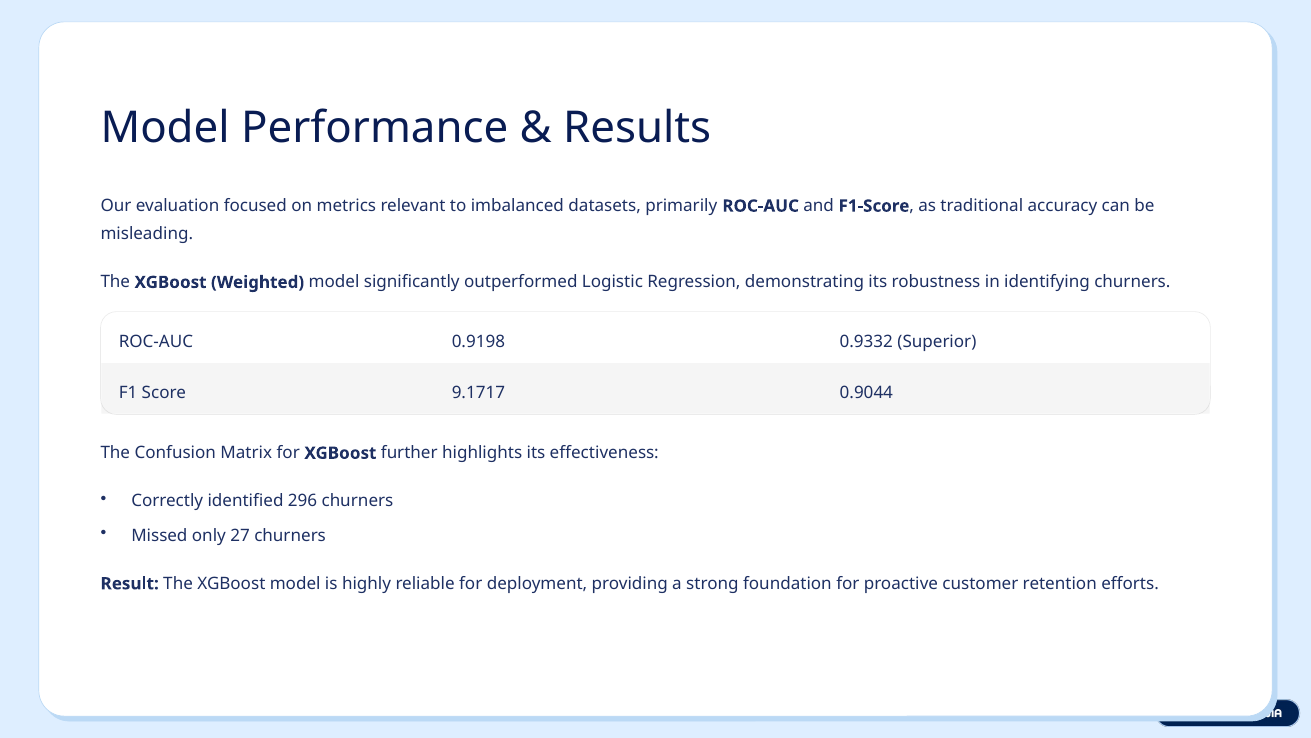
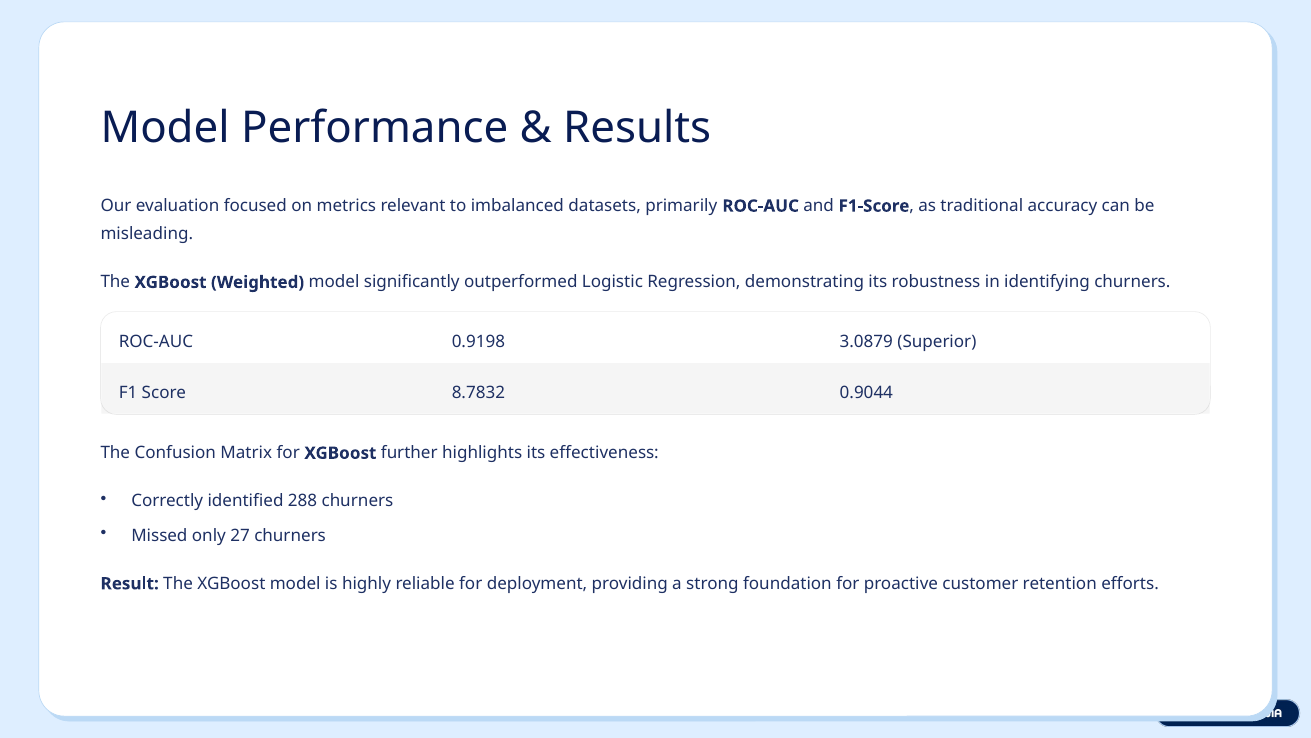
0.9332: 0.9332 -> 3.0879
9.1717: 9.1717 -> 8.7832
296: 296 -> 288
